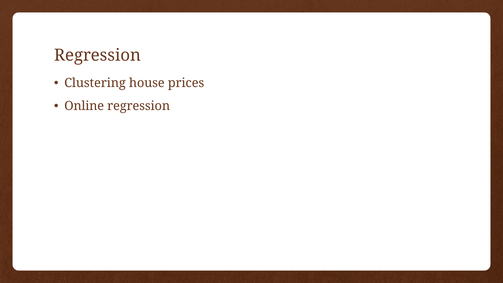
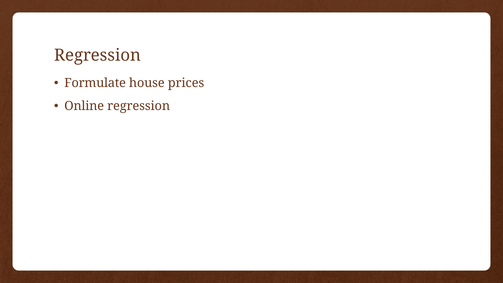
Clustering: Clustering -> Formulate
